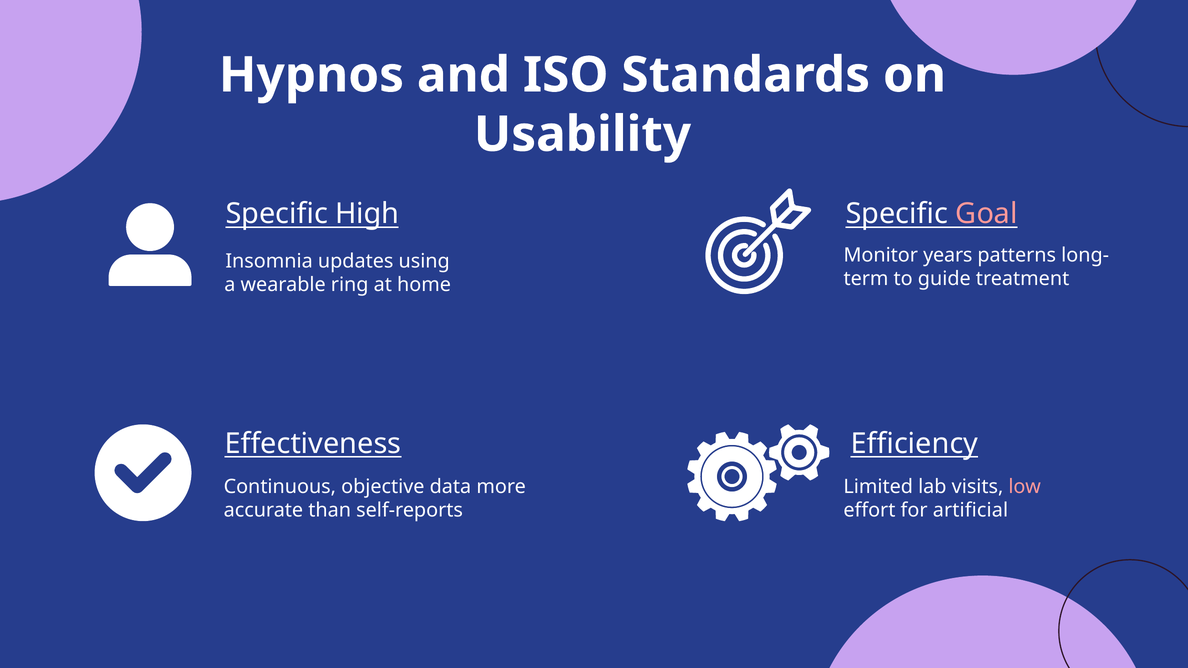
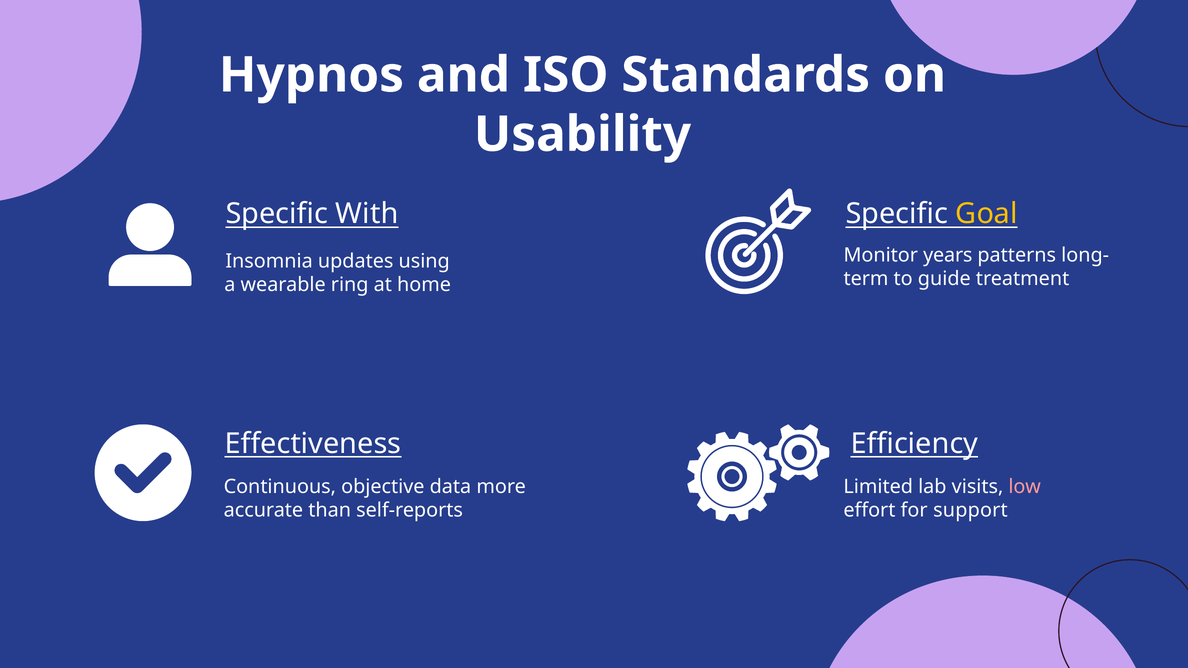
High: High -> With
Goal colour: pink -> yellow
artificial: artificial -> support
